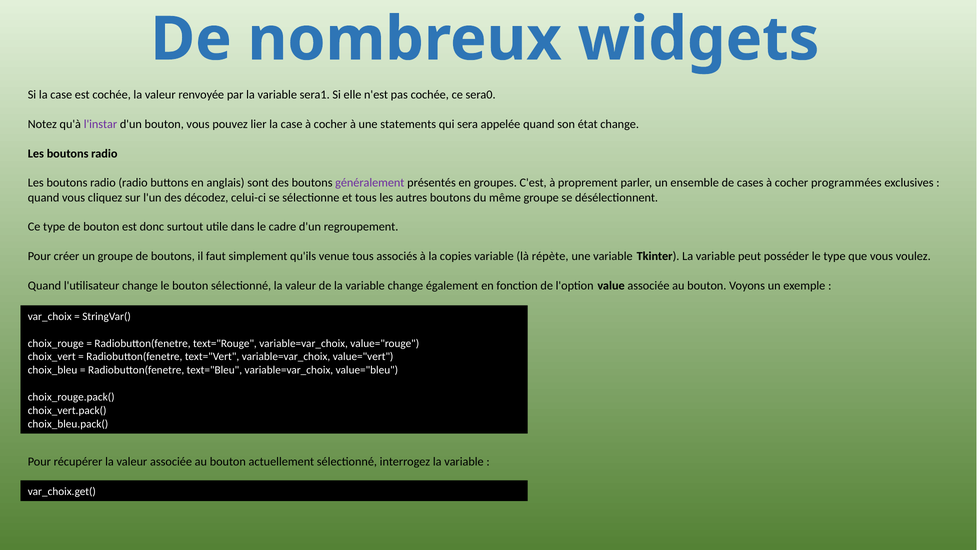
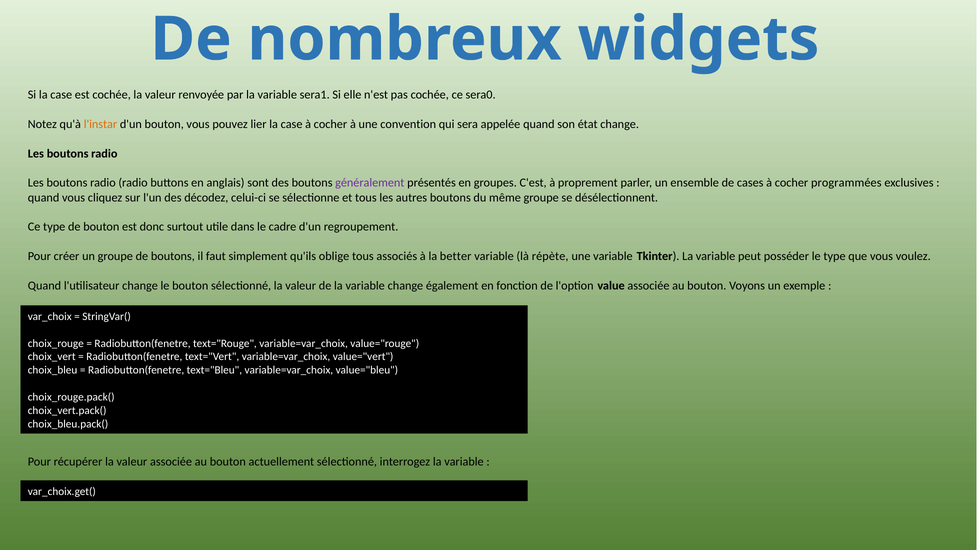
l'instar colour: purple -> orange
statements: statements -> convention
venue: venue -> oblige
copies: copies -> better
